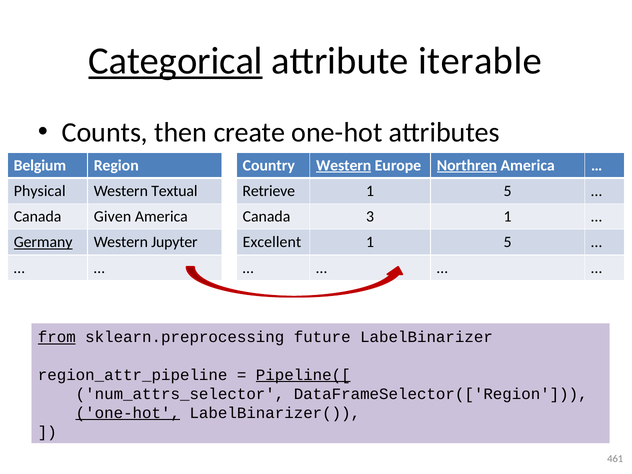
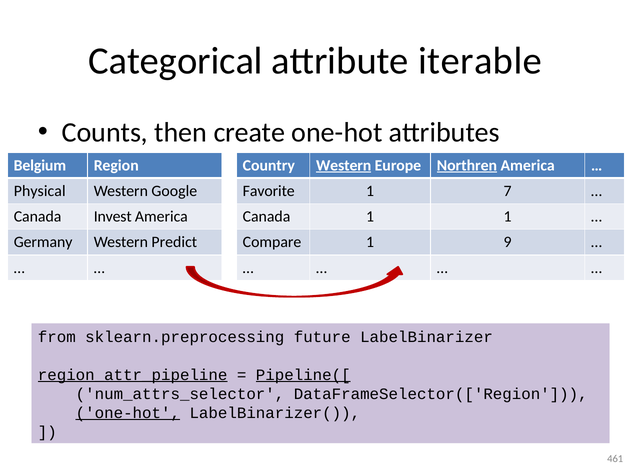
Categorical underline: present -> none
Textual: Textual -> Google
Retrieve: Retrieve -> Favorite
5 at (508, 191): 5 -> 7
Given: Given -> Invest
Canada 3: 3 -> 1
Germany underline: present -> none
Jupyter: Jupyter -> Predict
Excellent: Excellent -> Compare
5 at (508, 242): 5 -> 9
from underline: present -> none
region_attr_pipeline underline: none -> present
